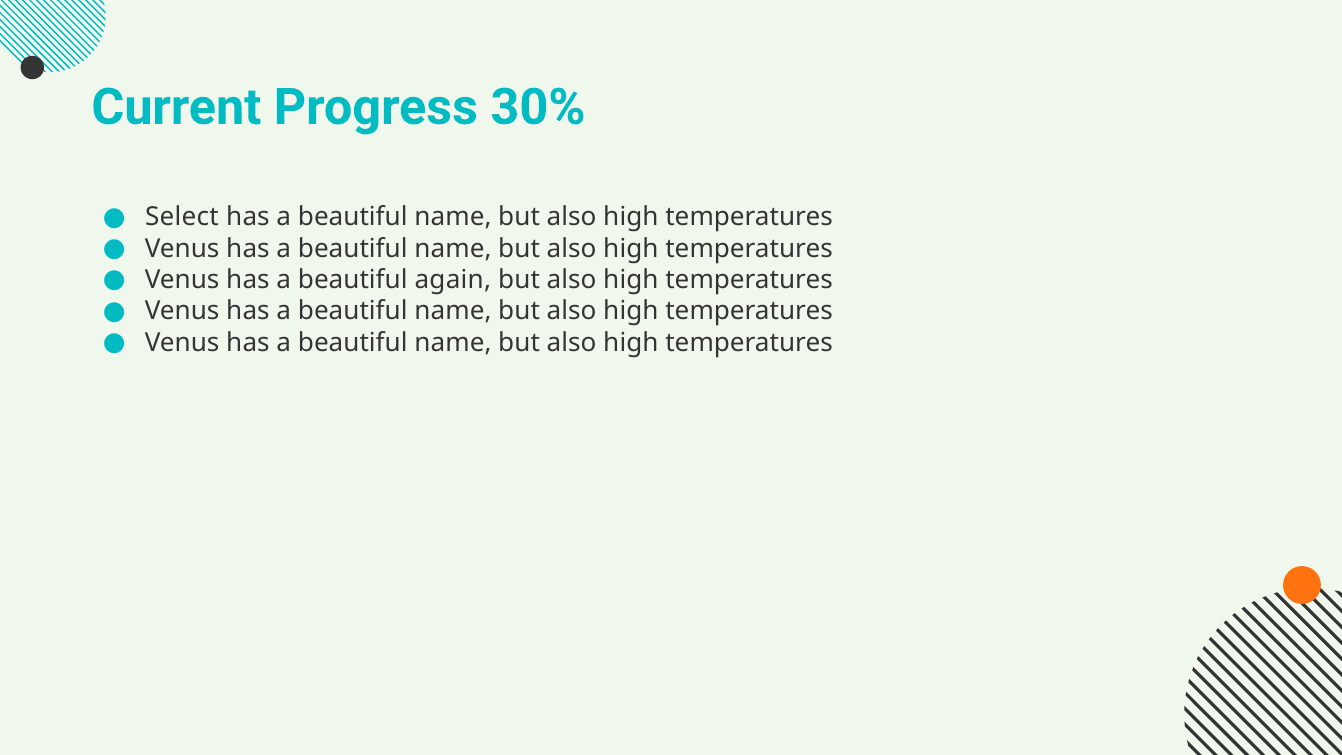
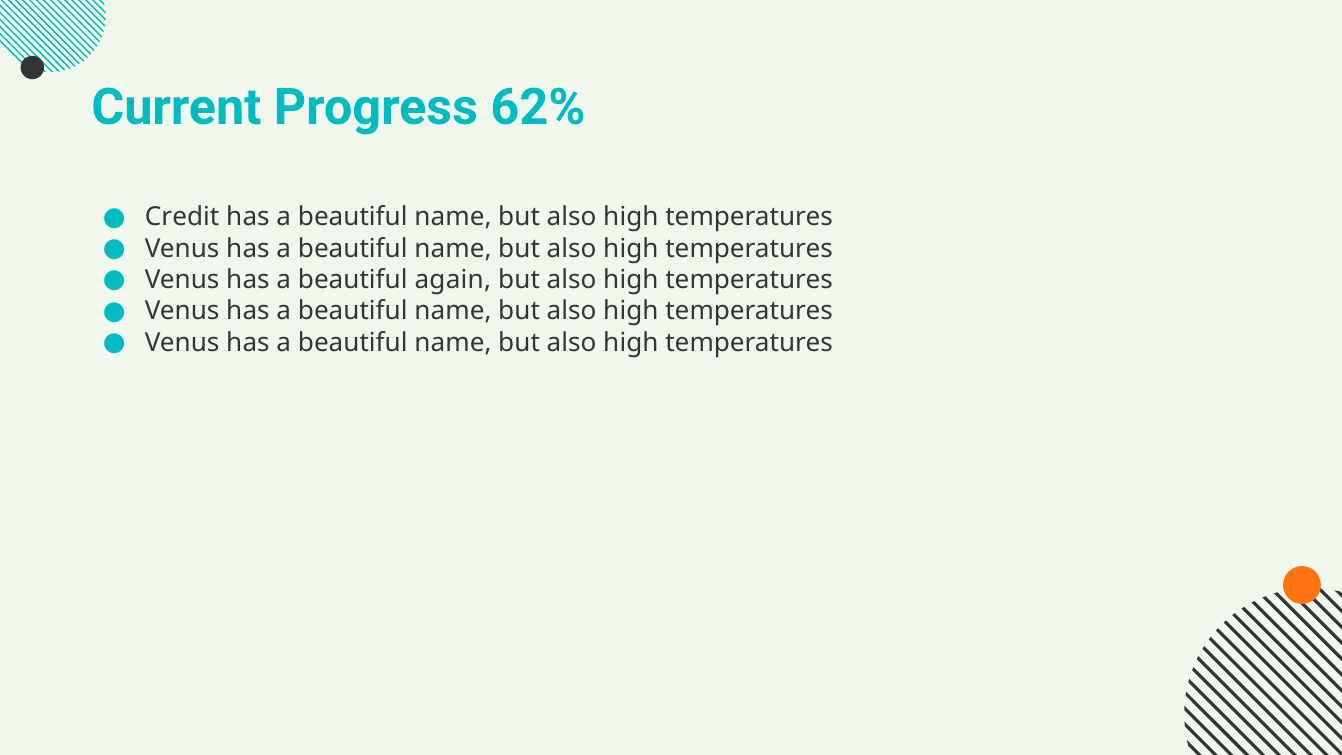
30%: 30% -> 62%
Select: Select -> Credit
